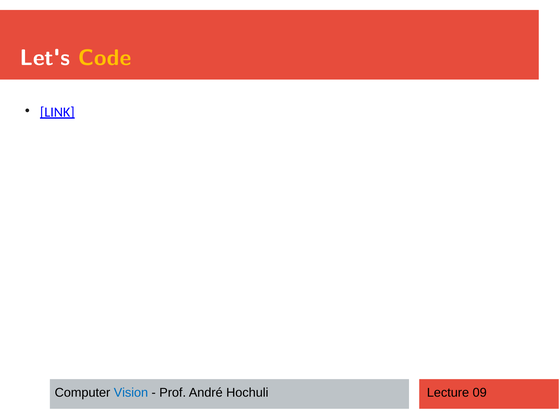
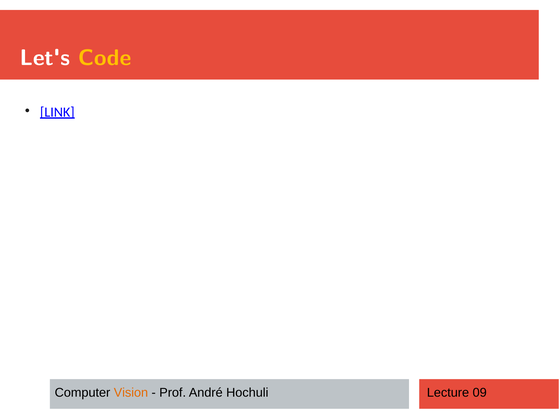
Vision colour: blue -> orange
